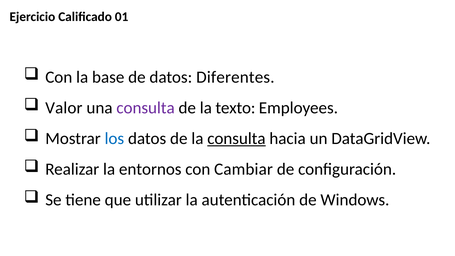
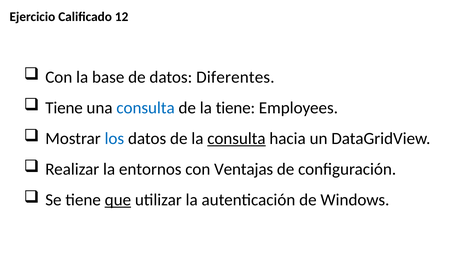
01: 01 -> 12
Valor at (64, 108): Valor -> Tiene
consulta at (146, 108) colour: purple -> blue
la texto: texto -> tiene
Cambiar: Cambiar -> Ventajas
que underline: none -> present
